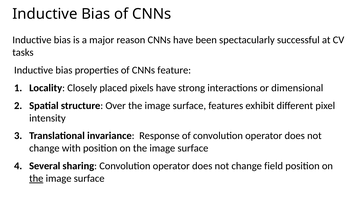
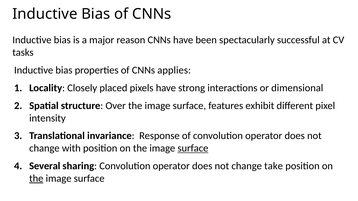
feature: feature -> applies
surface at (193, 149) underline: none -> present
field: field -> take
